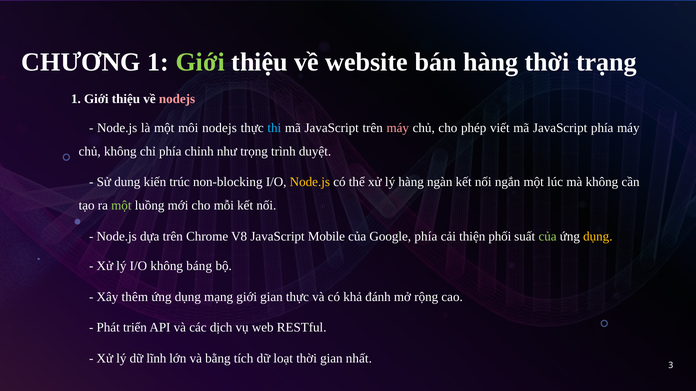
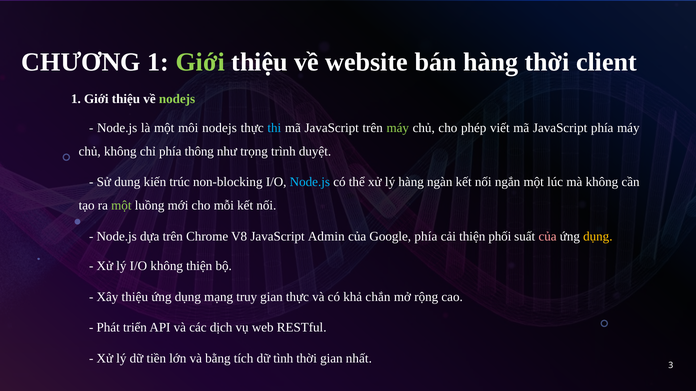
trạng: trạng -> client
nodejs at (177, 99) colour: pink -> light green
máy at (398, 128) colour: pink -> light green
chỉnh: chỉnh -> thông
Node.js at (310, 182) colour: yellow -> light blue
Mobile: Mobile -> Admin
của at (548, 237) colour: light green -> pink
không báng: báng -> thiện
Xây thêm: thêm -> thiệu
mạng giới: giới -> truy
đánh: đánh -> chắn
lĩnh: lĩnh -> tiền
loạt: loạt -> tình
